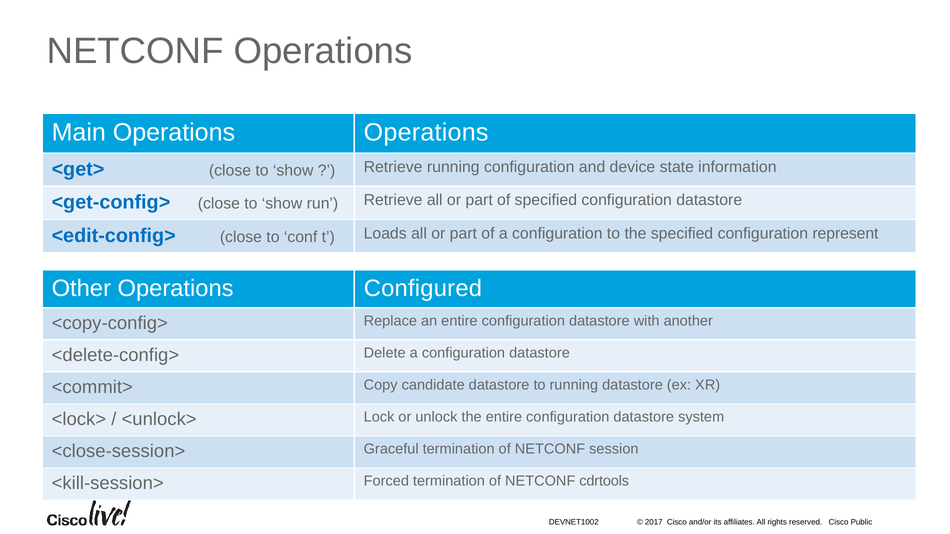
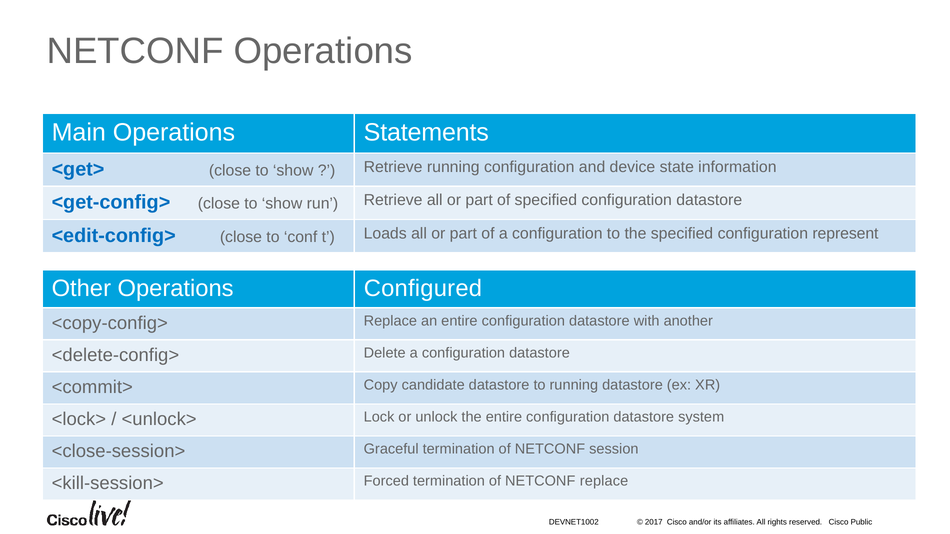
Operations Operations: Operations -> Statements
NETCONF cdrtools: cdrtools -> replace
